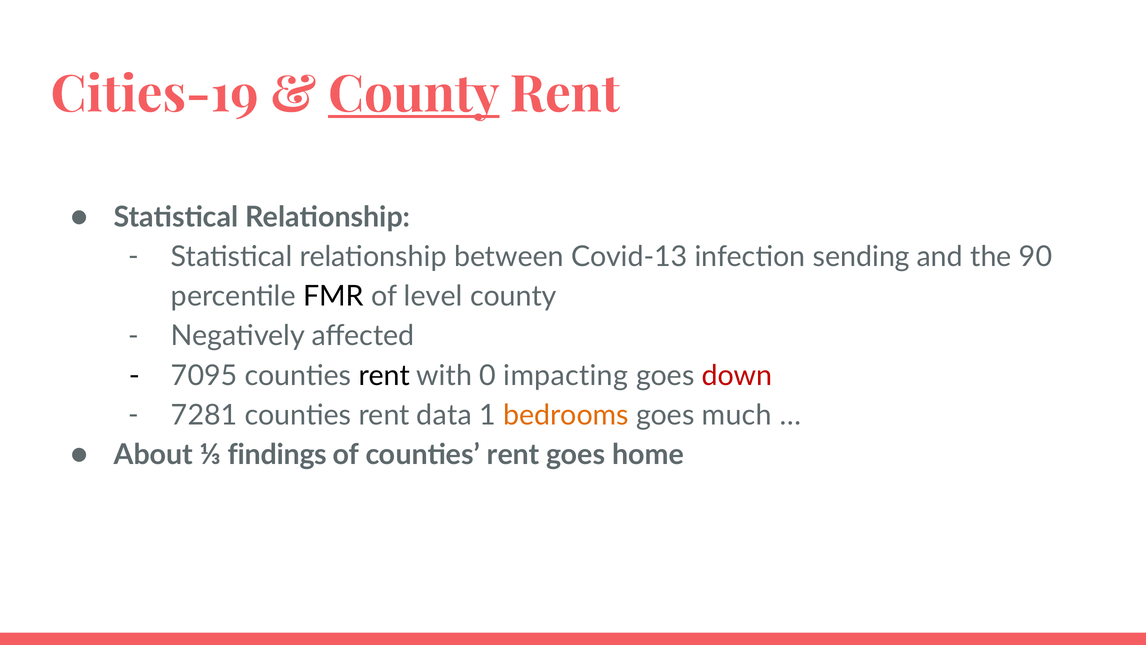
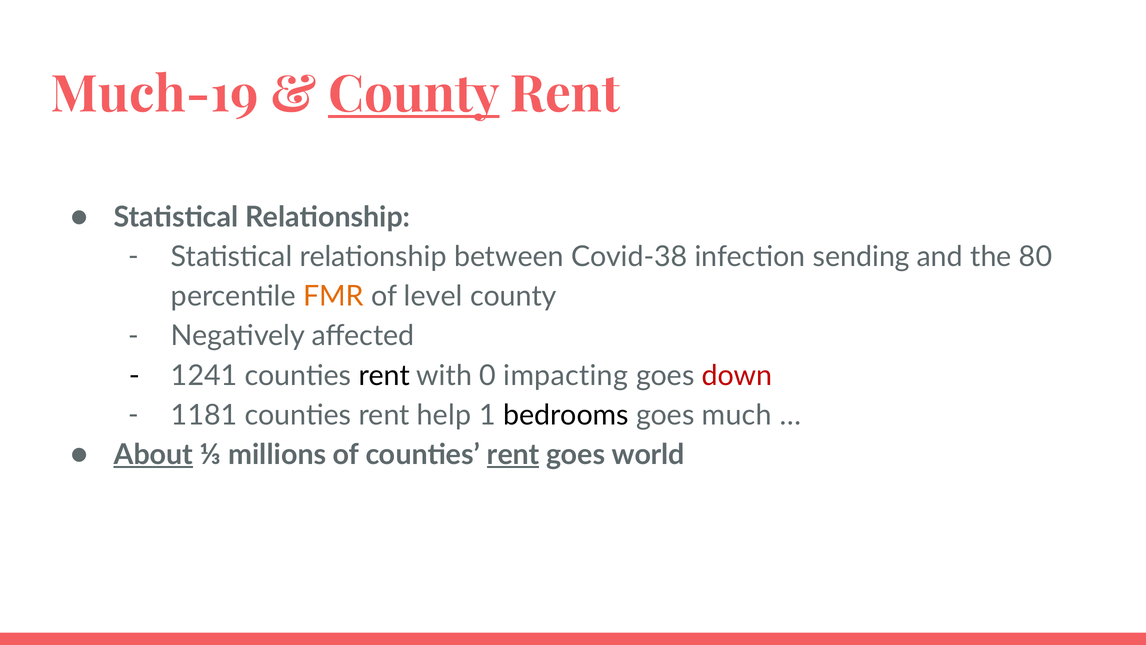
Cities-19: Cities-19 -> Much-19
Covid-13: Covid-13 -> Covid-38
90: 90 -> 80
FMR colour: black -> orange
7095: 7095 -> 1241
7281: 7281 -> 1181
data: data -> help
bedrooms colour: orange -> black
About underline: none -> present
findings: findings -> millions
rent at (513, 454) underline: none -> present
home: home -> world
